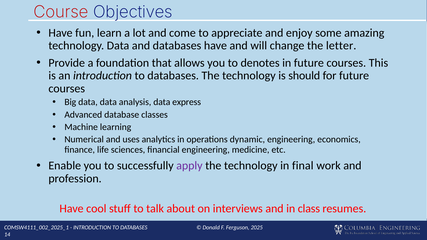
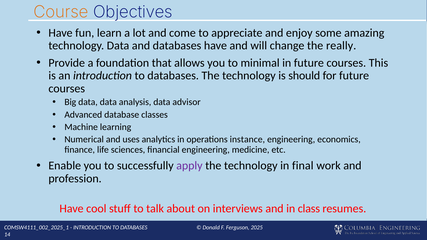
Course colour: red -> orange
letter: letter -> really
denotes: denotes -> minimal
express: express -> advisor
dynamic: dynamic -> instance
